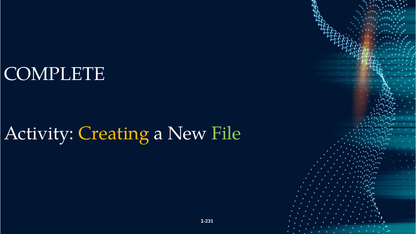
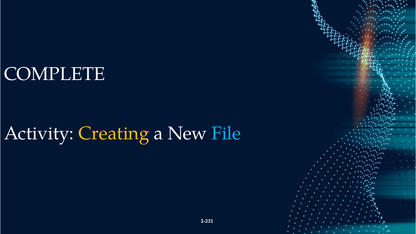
File colour: light green -> light blue
